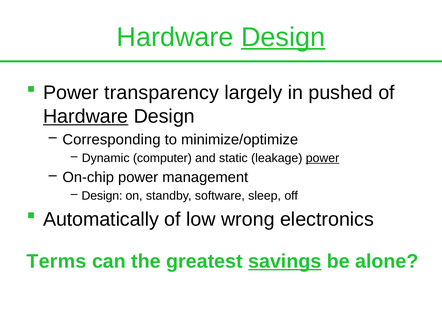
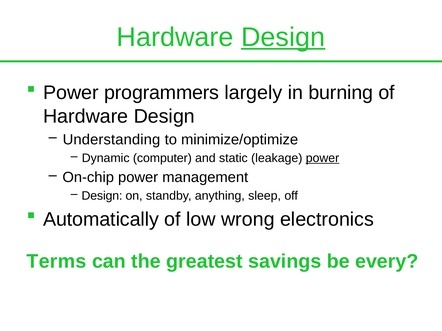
transparency: transparency -> programmers
pushed: pushed -> burning
Hardware at (86, 117) underline: present -> none
Corresponding: Corresponding -> Understanding
software: software -> anything
savings underline: present -> none
alone: alone -> every
